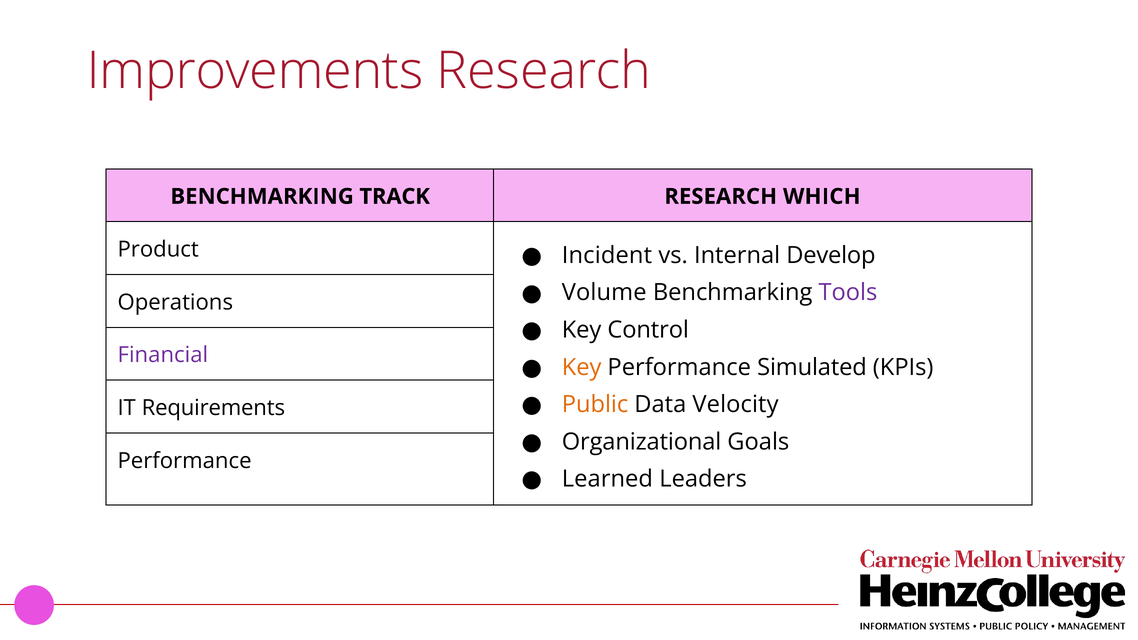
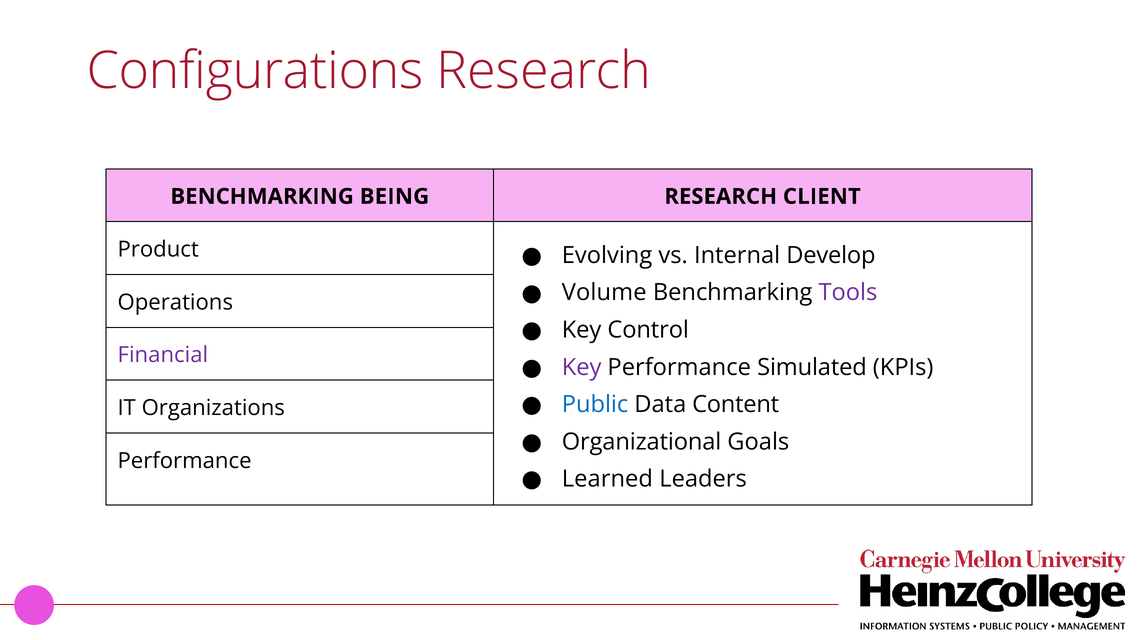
Improvements: Improvements -> Configurations
TRACK: TRACK -> BEING
WHICH: WHICH -> CLIENT
Incident: Incident -> Evolving
Key at (582, 367) colour: orange -> purple
Public colour: orange -> blue
Velocity: Velocity -> Content
Requirements: Requirements -> Organizations
